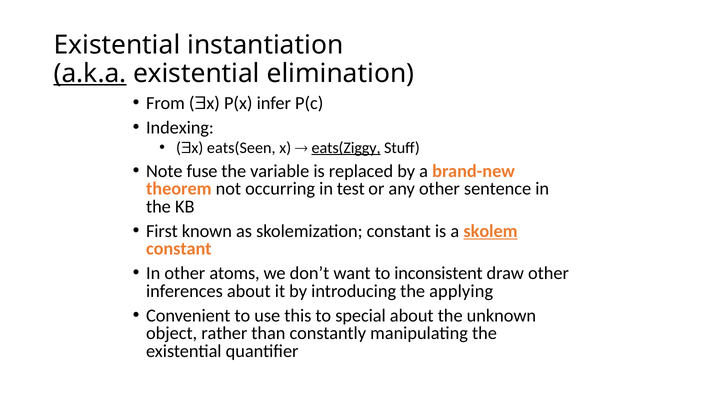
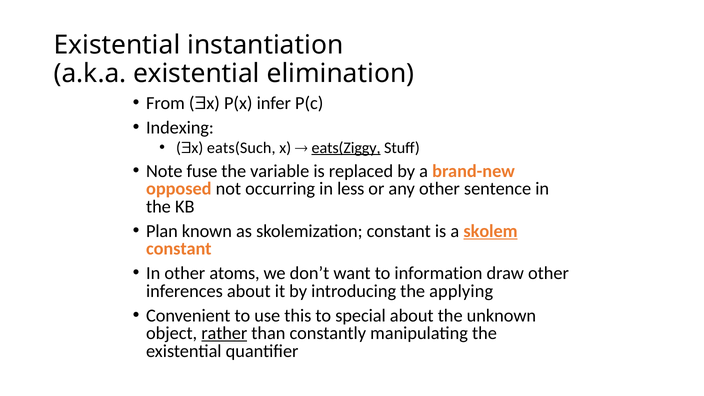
a.k.a underline: present -> none
eats(Seen: eats(Seen -> eats(Such
theorem: theorem -> opposed
test: test -> less
First: First -> Plan
inconsistent: inconsistent -> information
rather underline: none -> present
